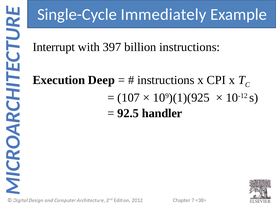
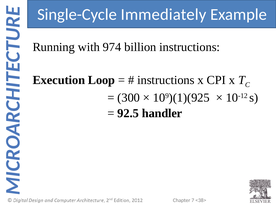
Interrupt: Interrupt -> Running
397: 397 -> 974
Deep: Deep -> Loop
107: 107 -> 300
